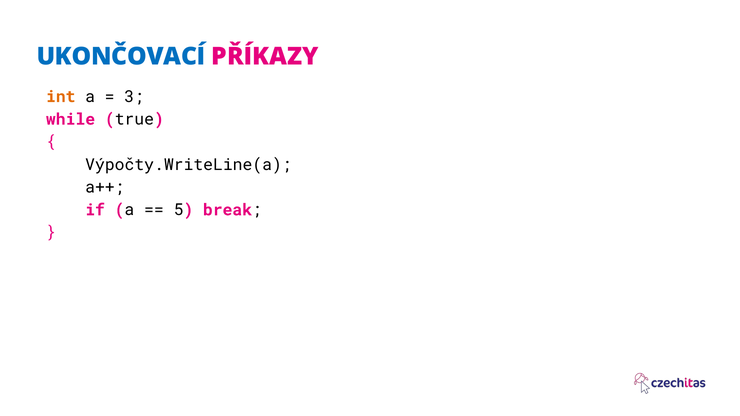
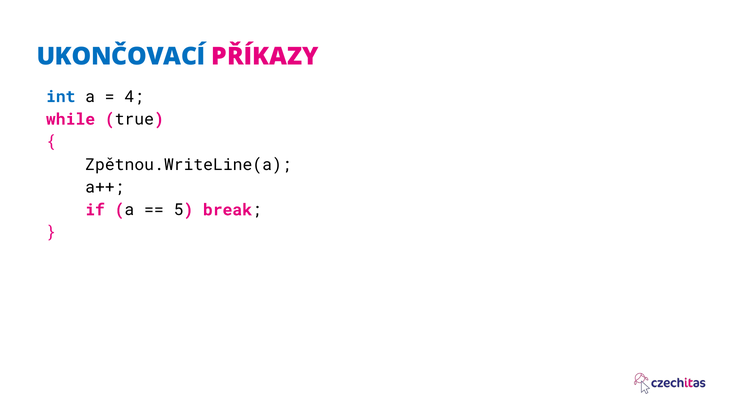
int colour: orange -> blue
3: 3 -> 4
Výpočty.WriteLine(a: Výpočty.WriteLine(a -> Zpětnou.WriteLine(a
